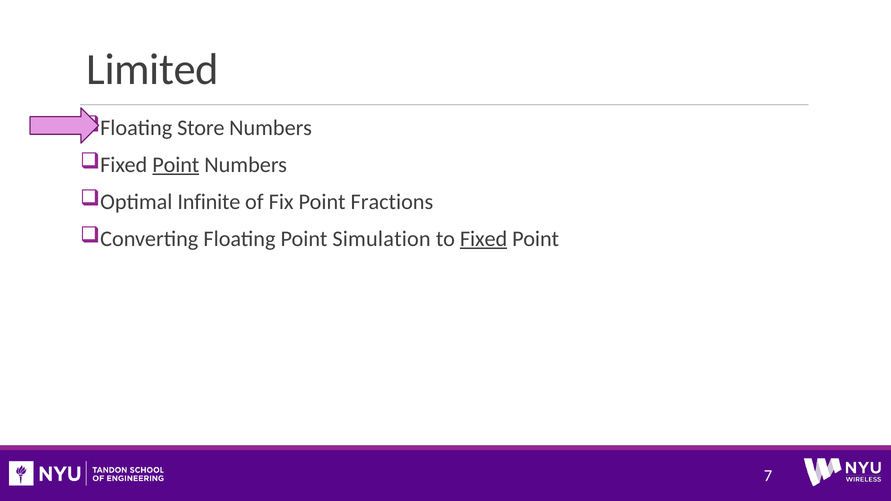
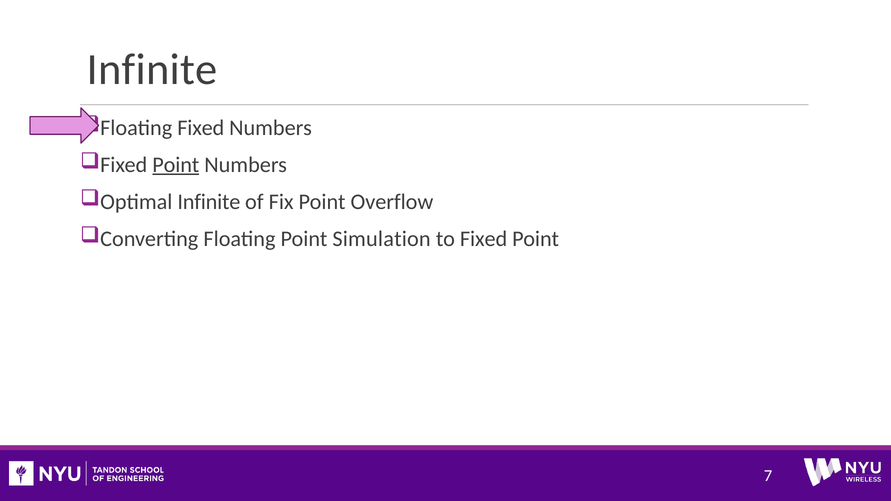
Limited at (153, 70): Limited -> Infinite
Floating Store: Store -> Fixed
Fractions: Fractions -> Overflow
Fixed at (484, 239) underline: present -> none
